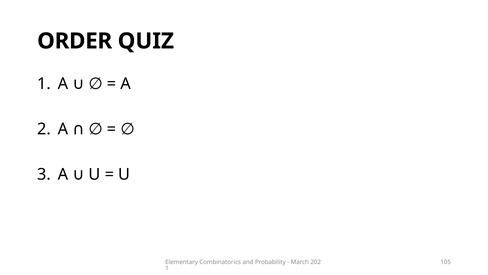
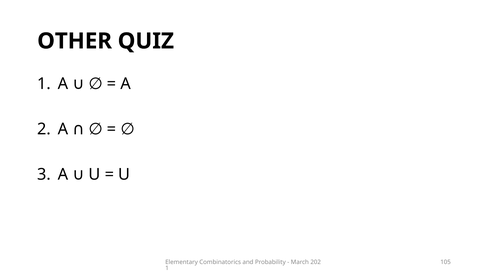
ORDER: ORDER -> OTHER
